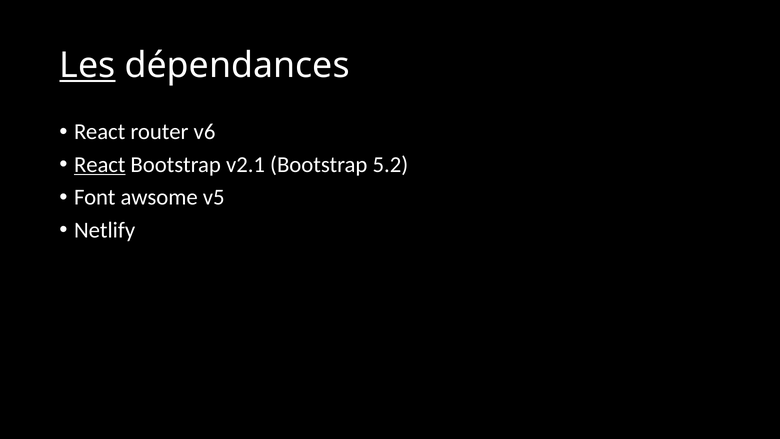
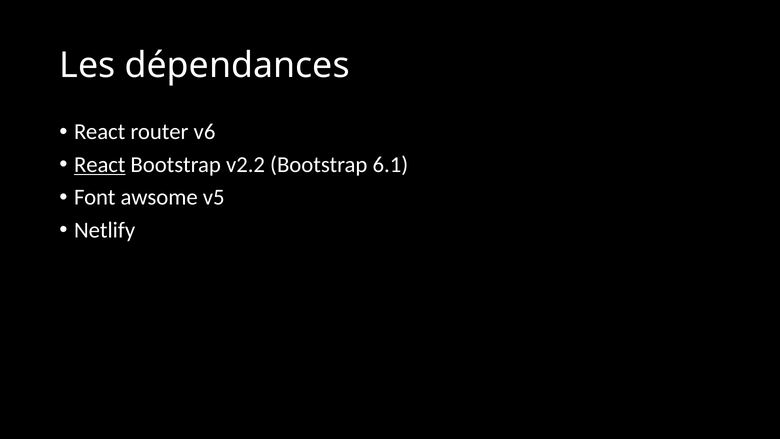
Les underline: present -> none
v2.1: v2.1 -> v2.2
5.2: 5.2 -> 6.1
